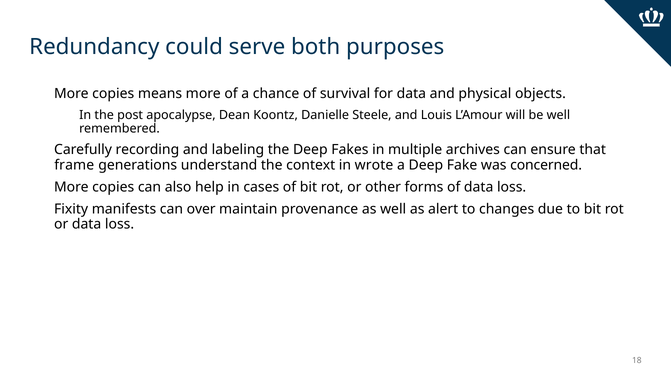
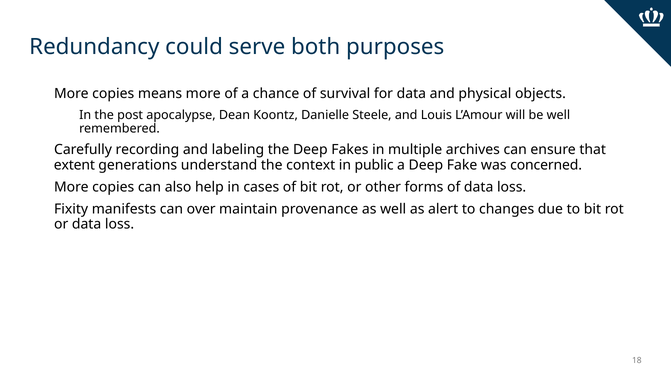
frame: frame -> extent
wrote: wrote -> public
